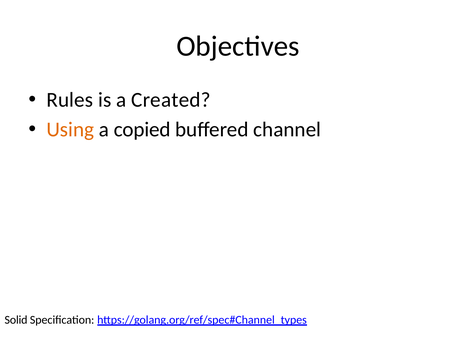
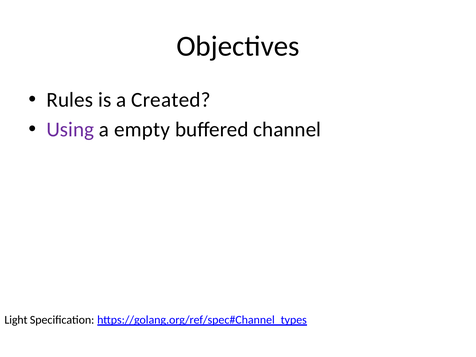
Using colour: orange -> purple
copied: copied -> empty
Solid: Solid -> Light
